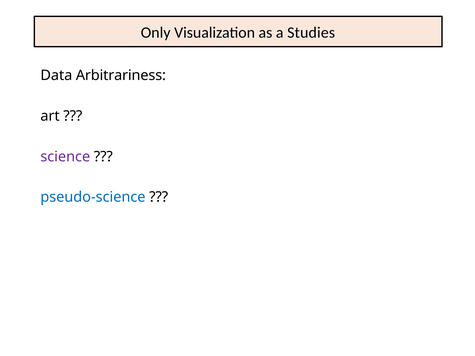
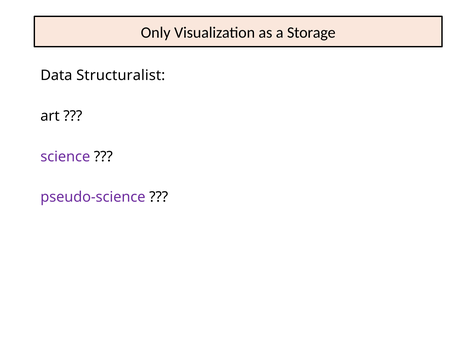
Studies: Studies -> Storage
Arbitrariness: Arbitrariness -> Structuralist
pseudo-science colour: blue -> purple
